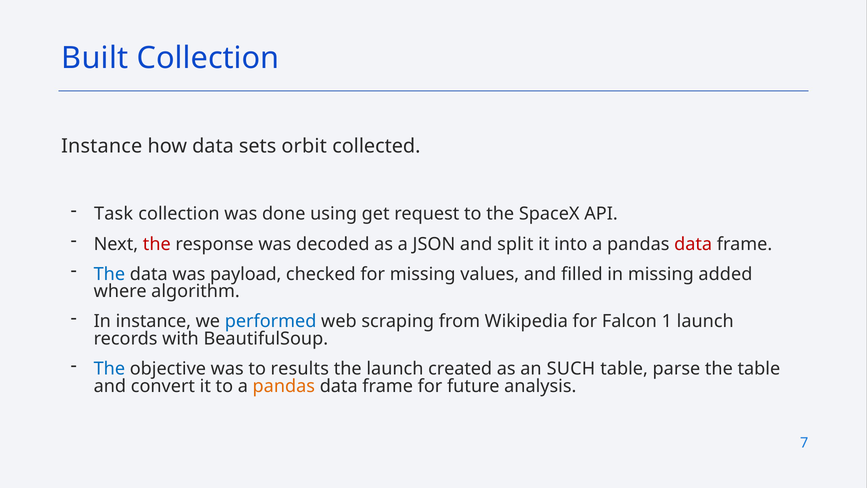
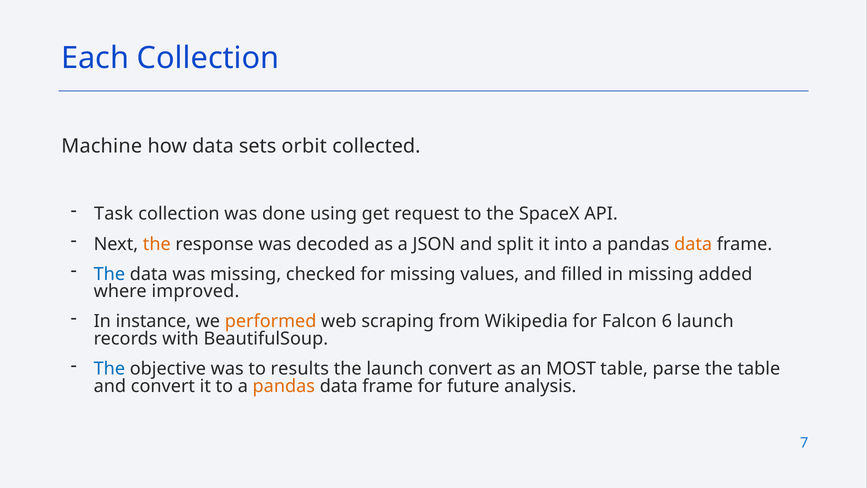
Built: Built -> Each
Instance at (102, 146): Instance -> Machine
the at (157, 244) colour: red -> orange
data at (693, 244) colour: red -> orange
was payload: payload -> missing
algorithm: algorithm -> improved
performed colour: blue -> orange
1: 1 -> 6
launch created: created -> convert
SUCH: SUCH -> MOST
